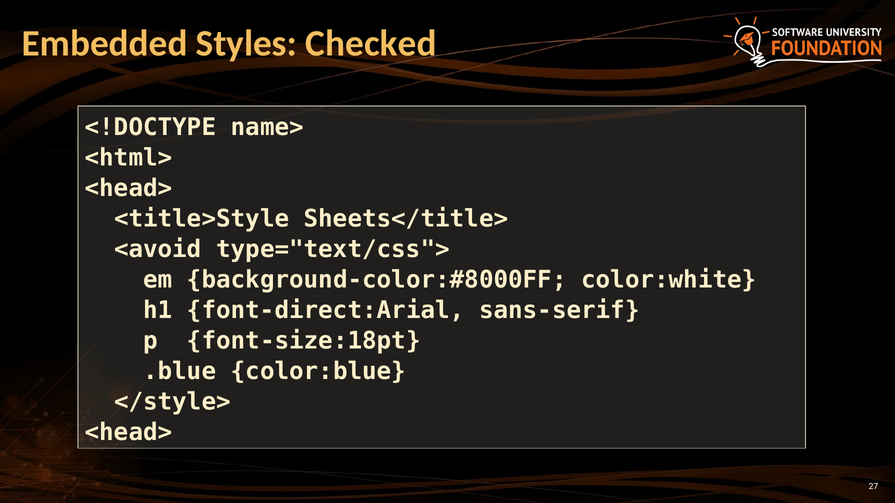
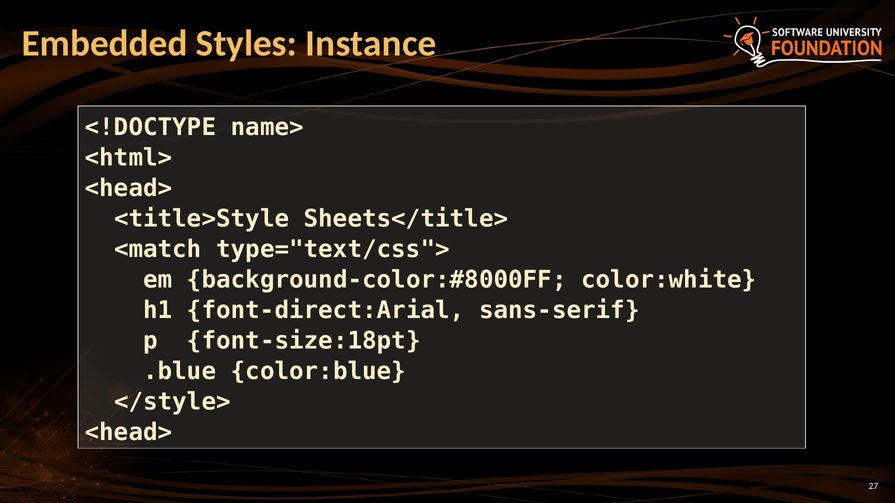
Checked: Checked -> Instance
<avoid: <avoid -> <match
